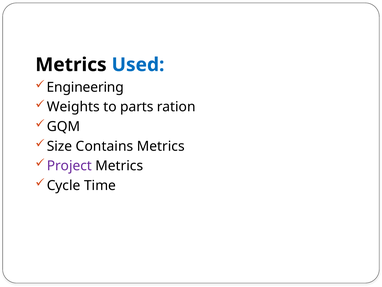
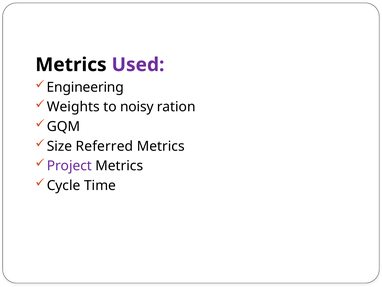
Used colour: blue -> purple
parts: parts -> noisy
Contains: Contains -> Referred
